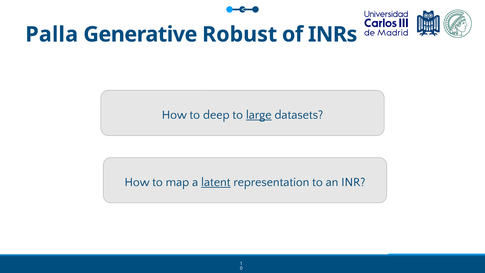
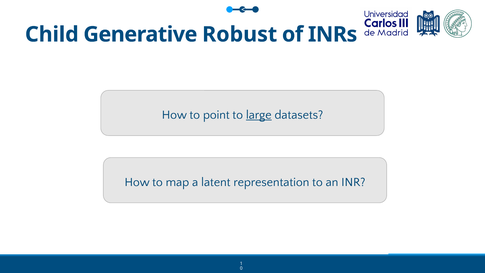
Palla: Palla -> Child
deep: deep -> point
latent underline: present -> none
